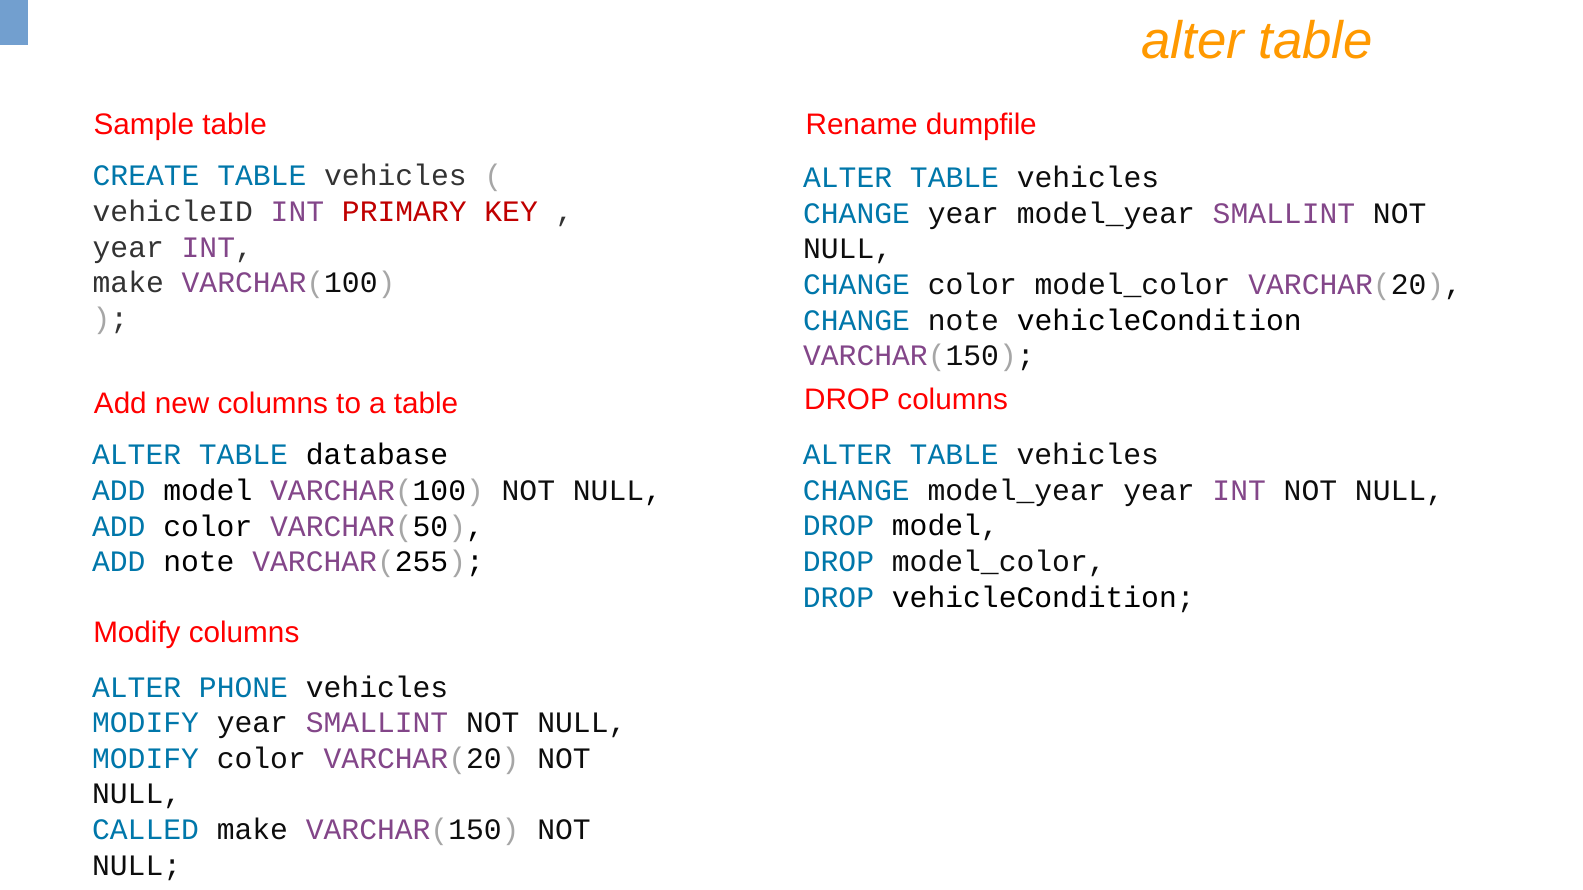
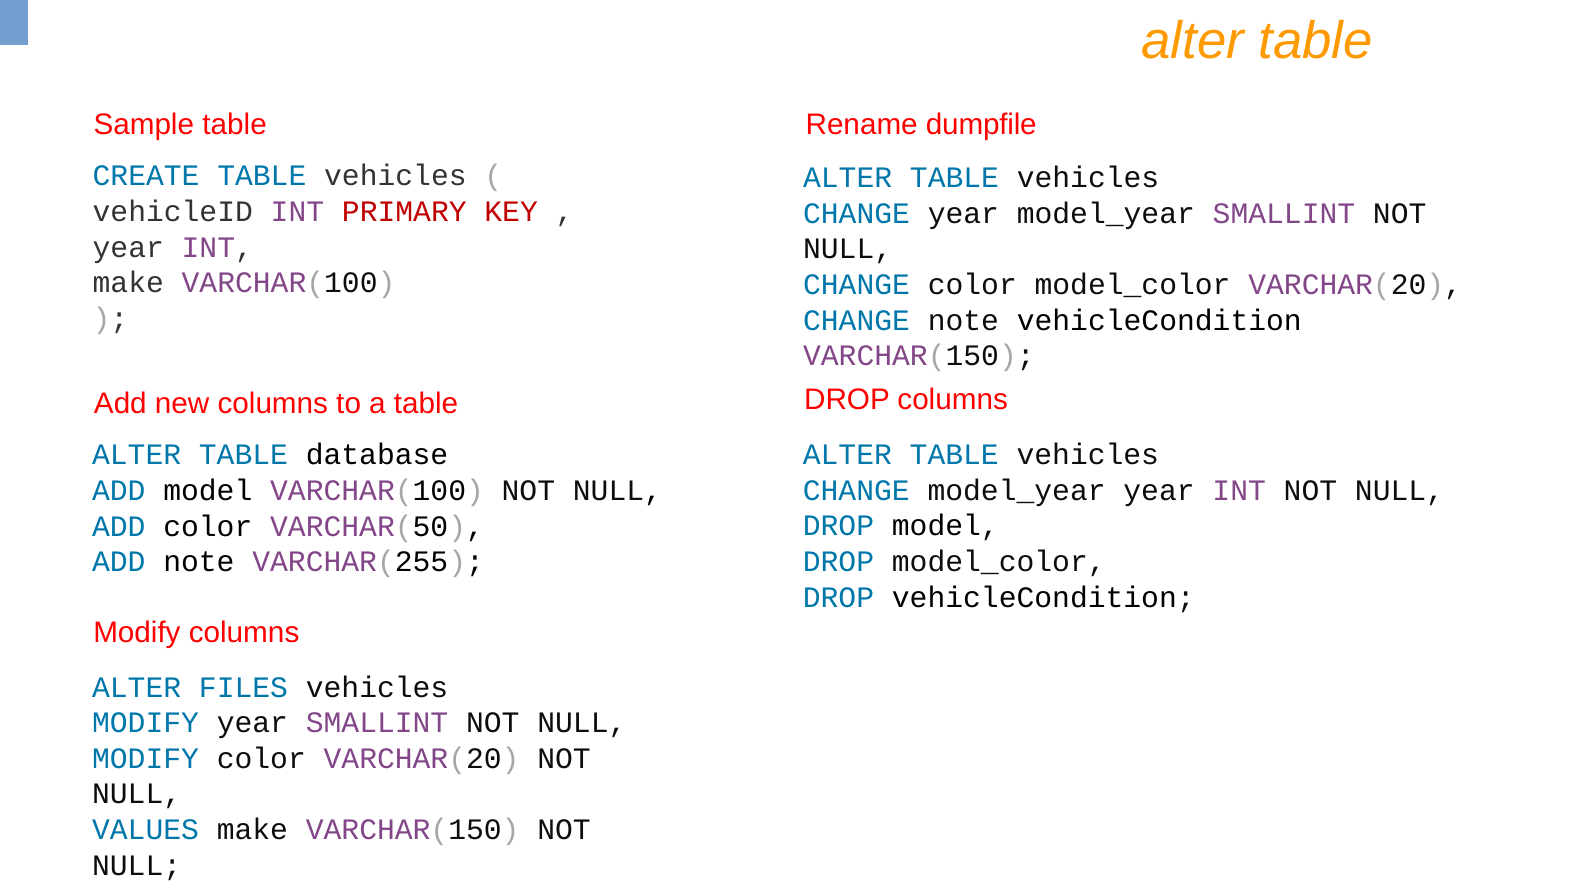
PHONE: PHONE -> FILES
CALLED: CALLED -> VALUES
